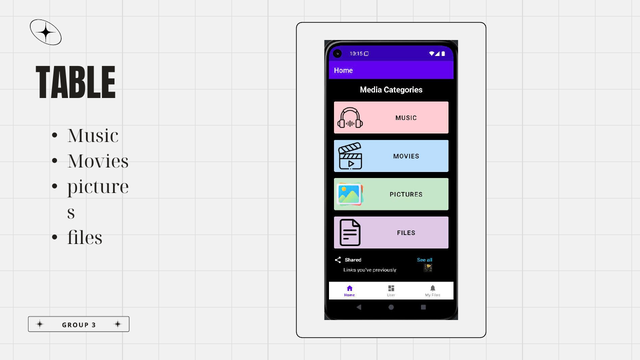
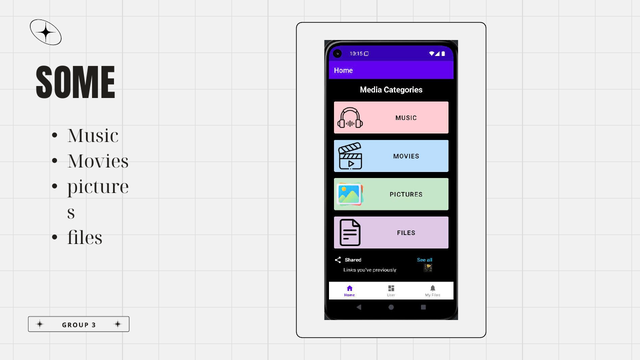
TABLE: TABLE -> SOME
